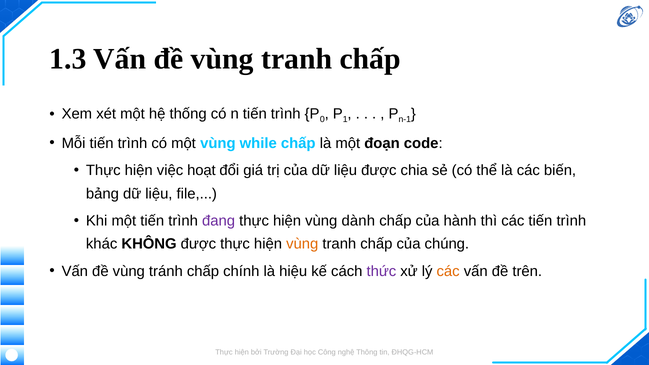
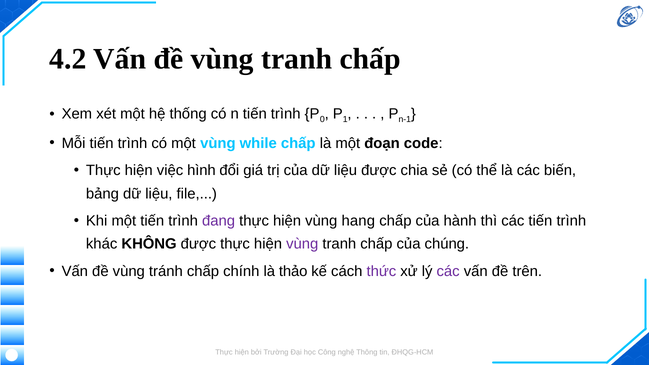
1.3: 1.3 -> 4.2
hoạt: hoạt -> hình
dành: dành -> hang
vùng at (302, 244) colour: orange -> purple
hiệu: hiệu -> thảo
các at (448, 271) colour: orange -> purple
